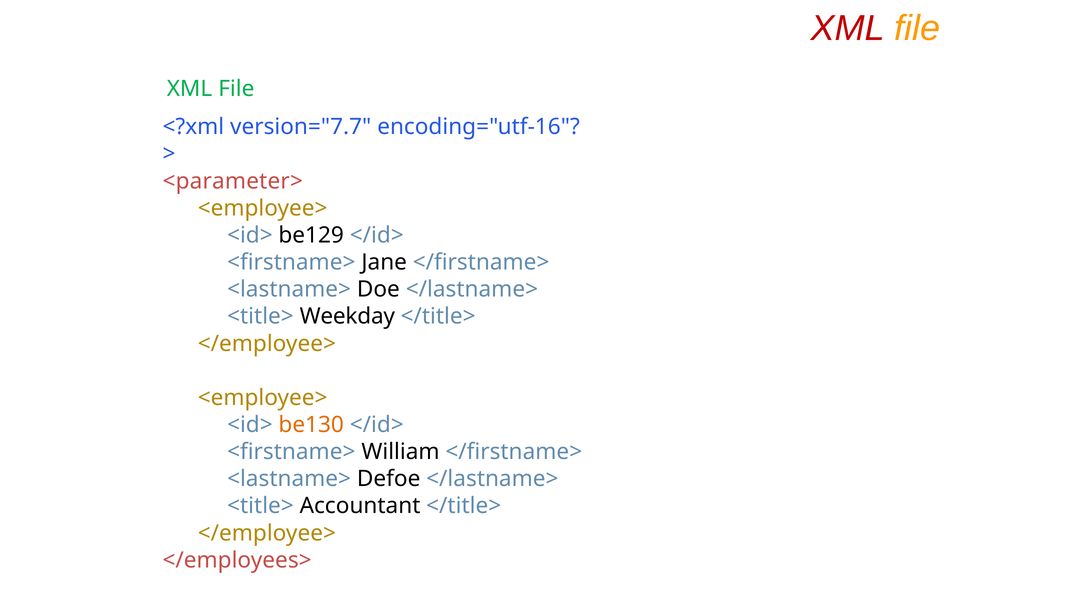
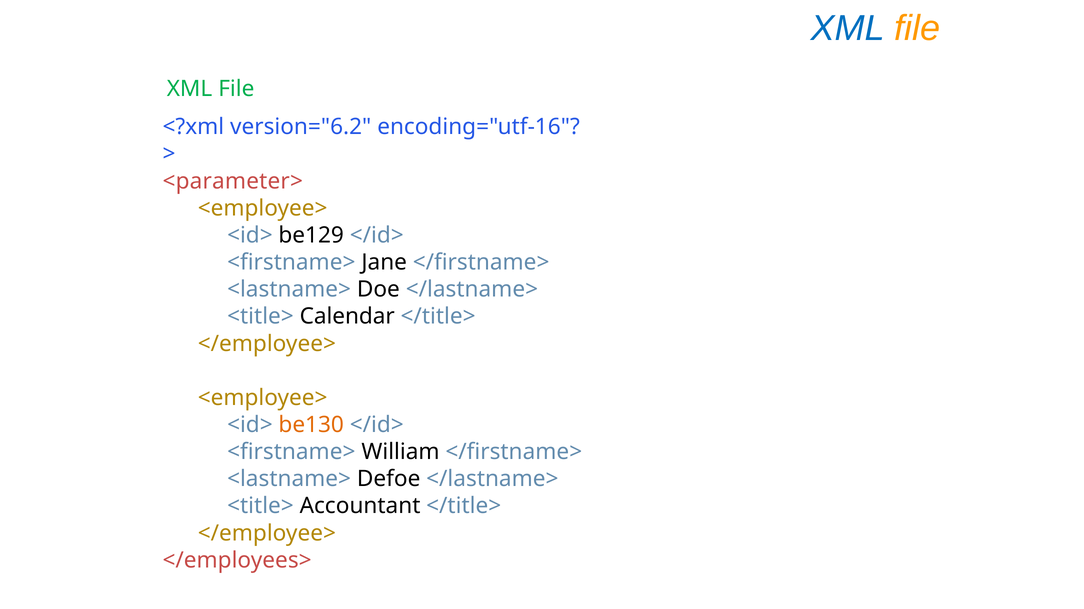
XML at (848, 28) colour: red -> blue
version="7.7: version="7.7 -> version="6.2
Weekday: Weekday -> Calendar
